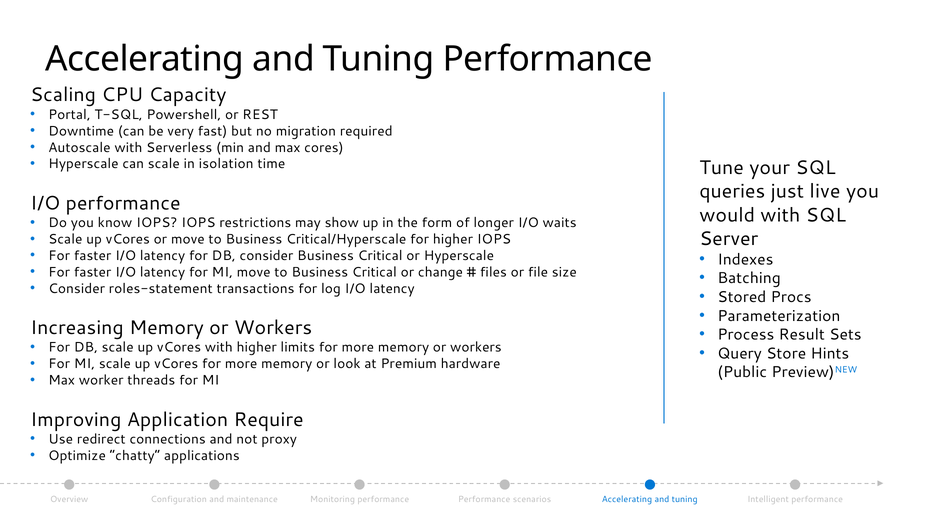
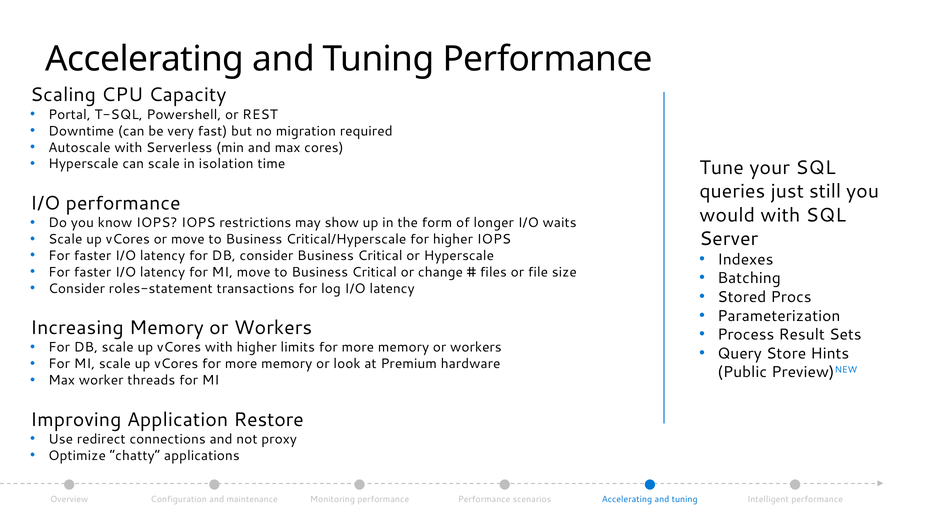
live: live -> still
Require: Require -> Restore
